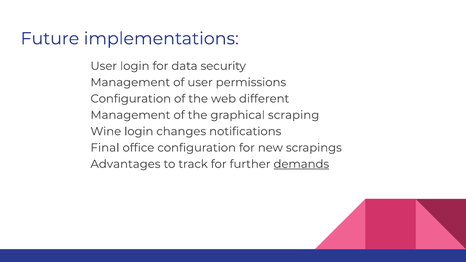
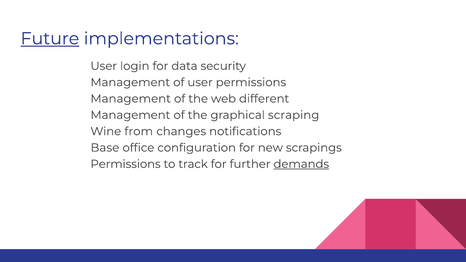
Future underline: none -> present
Configuration at (131, 99): Configuration -> Management
Wine login: login -> from
Final: Final -> Base
Advantages at (125, 164): Advantages -> Permissions
